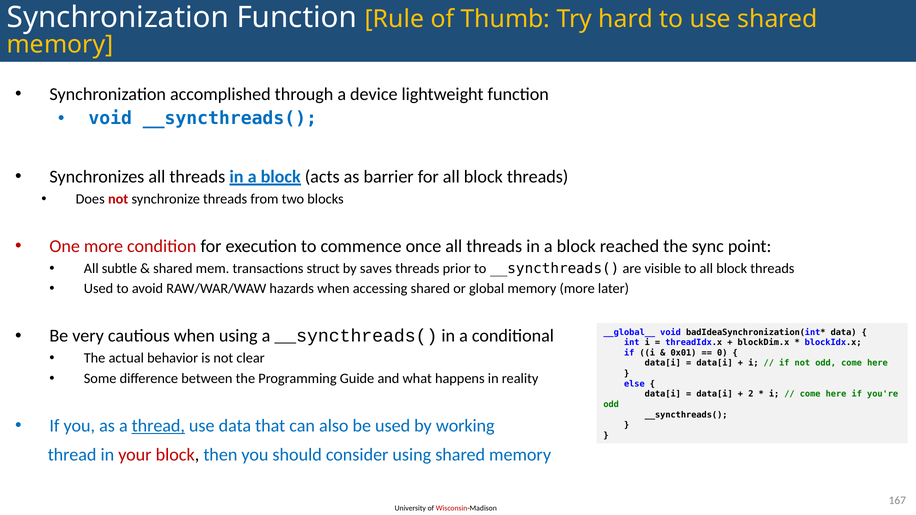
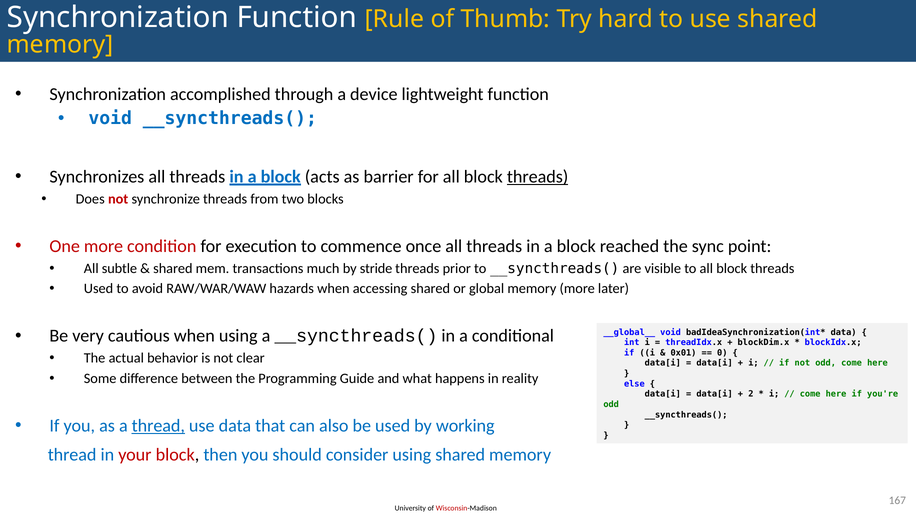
threads at (538, 177) underline: none -> present
struct: struct -> much
saves: saves -> stride
